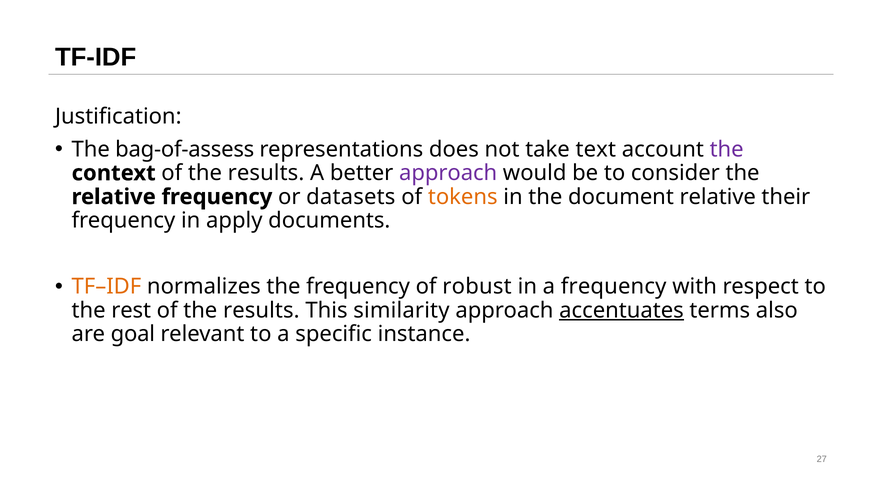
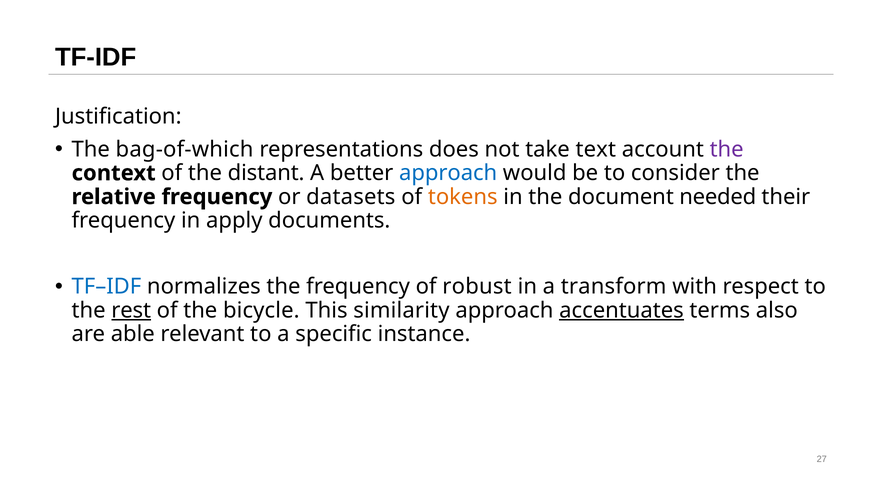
bag-of-assess: bag-of-assess -> bag-of-which
context of the results: results -> distant
approach at (448, 173) colour: purple -> blue
document relative: relative -> needed
TF–IDF colour: orange -> blue
a frequency: frequency -> transform
rest underline: none -> present
results at (261, 310): results -> bicycle
goal: goal -> able
